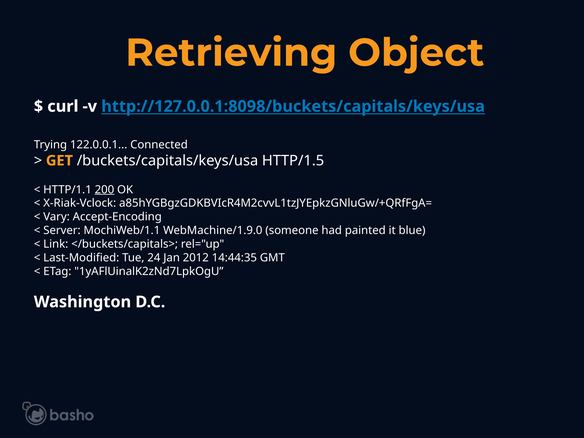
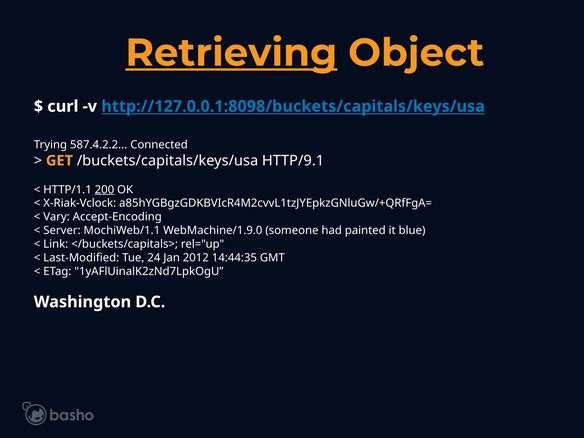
Retrieving underline: none -> present
122.0.0.1: 122.0.0.1 -> 587.4.2.2
HTTP/1.5: HTTP/1.5 -> HTTP/9.1
